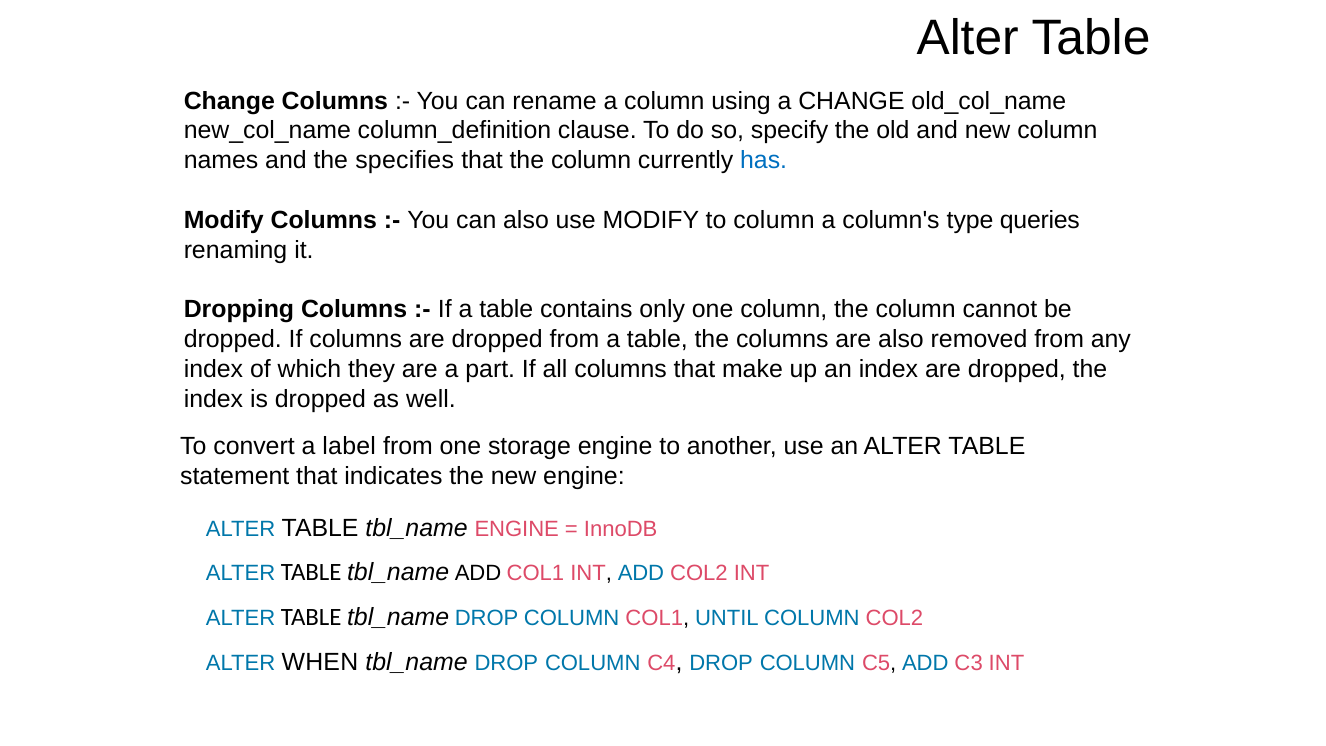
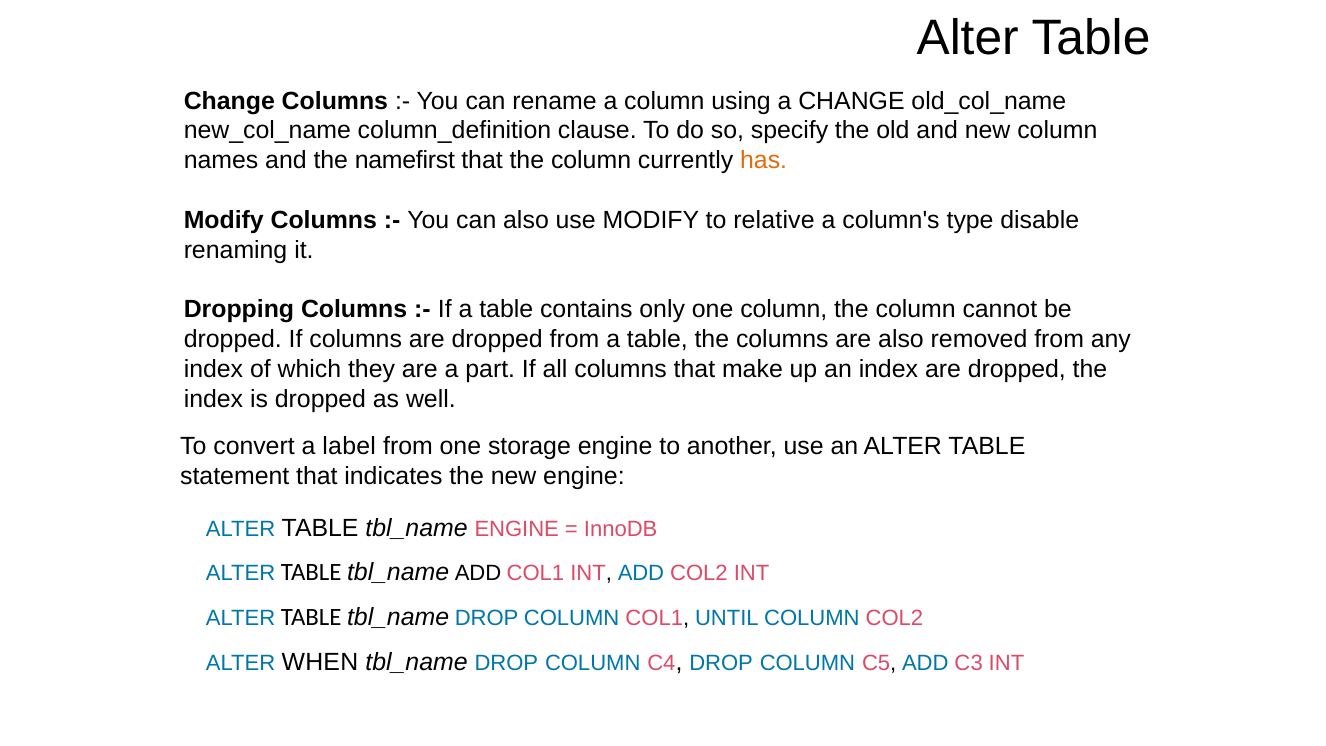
specifies: specifies -> namefirst
has colour: blue -> orange
to column: column -> relative
queries: queries -> disable
